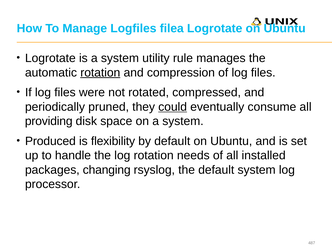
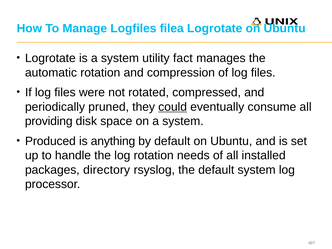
rule: rule -> fact
rotation at (100, 73) underline: present -> none
flexibility: flexibility -> anything
changing: changing -> directory
